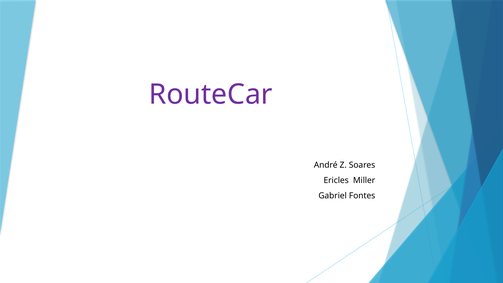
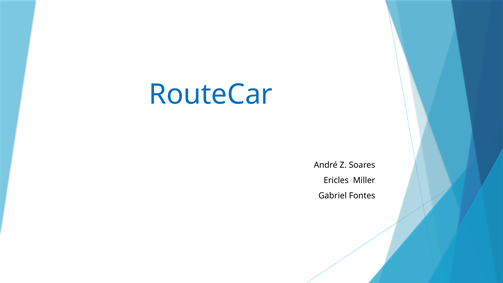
RouteCar colour: purple -> blue
